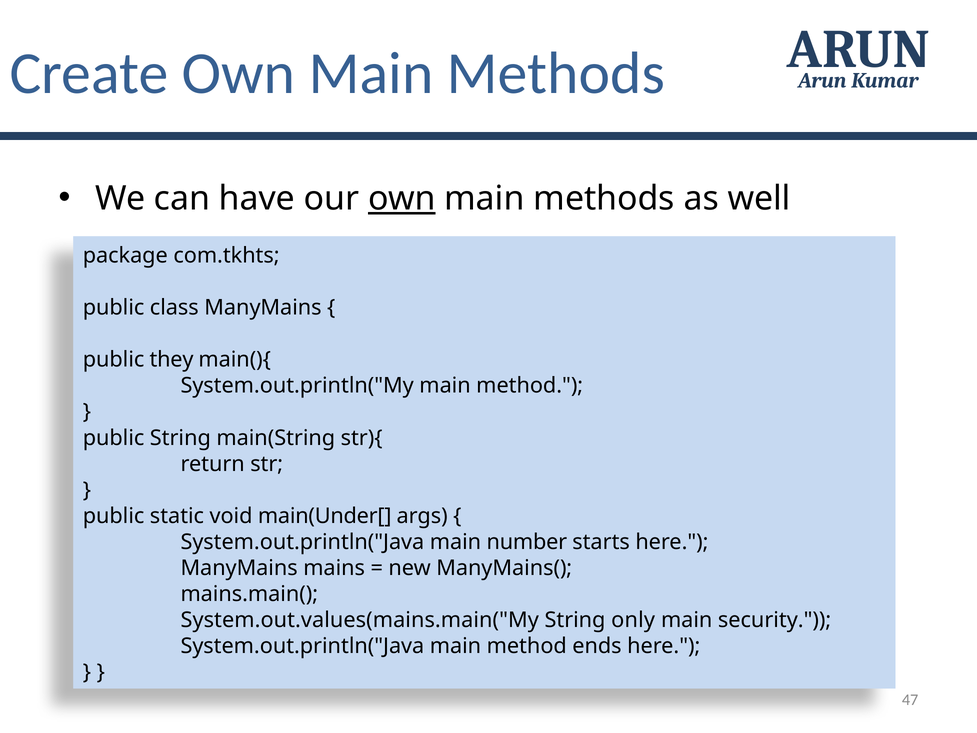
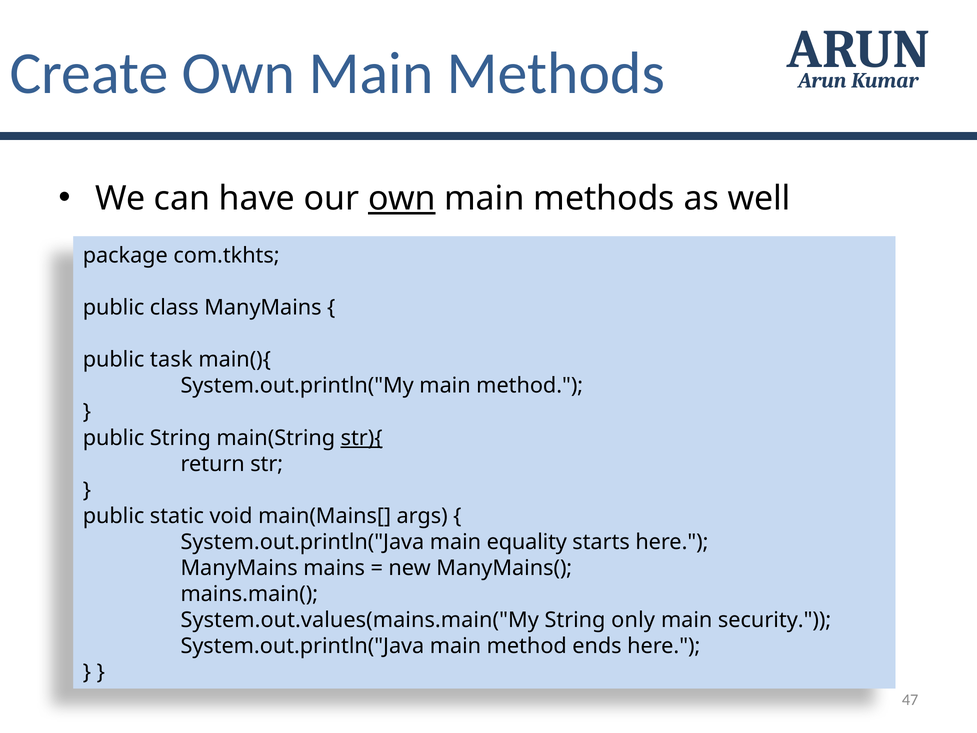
they: they -> task
str){ underline: none -> present
main(Under[: main(Under[ -> main(Mains[
number: number -> equality
